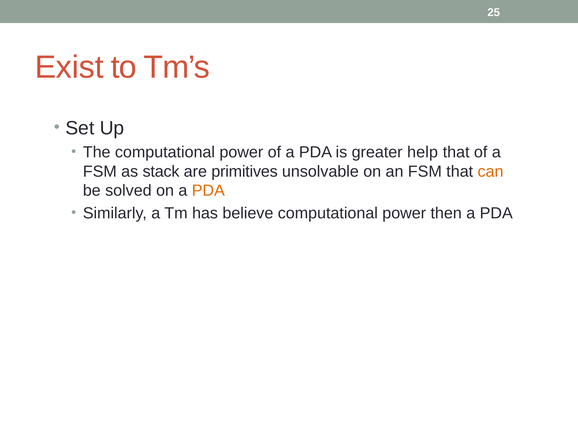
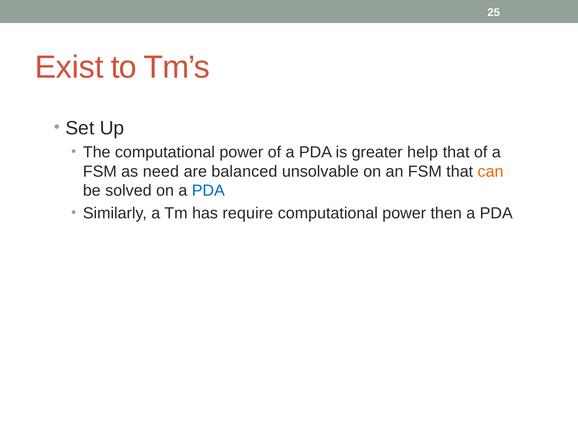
stack: stack -> need
primitives: primitives -> balanced
PDA at (208, 191) colour: orange -> blue
believe: believe -> require
